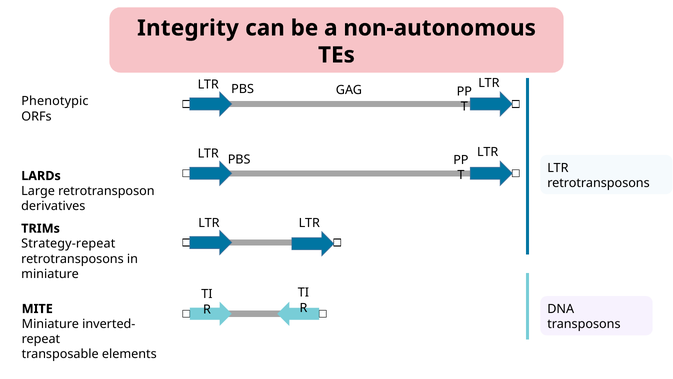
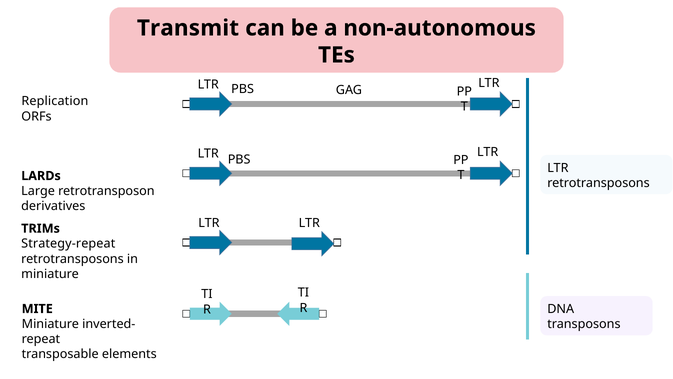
Integrity: Integrity -> Transmit
Phenotypic: Phenotypic -> Replication
